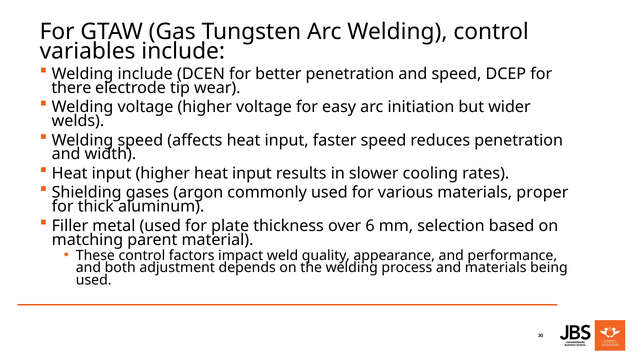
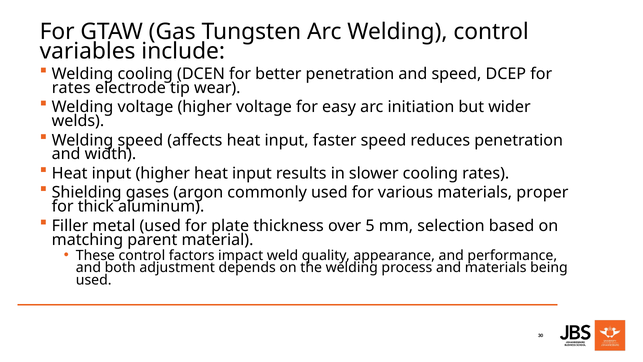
Welding include: include -> cooling
there at (71, 88): there -> rates
6: 6 -> 5
